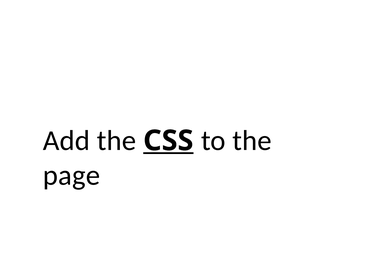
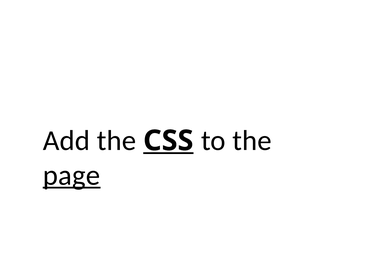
page underline: none -> present
